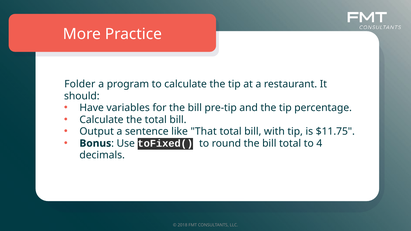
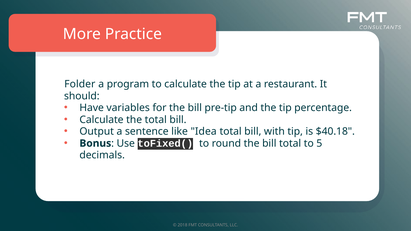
That: That -> Idea
$11.75: $11.75 -> $40.18
4: 4 -> 5
